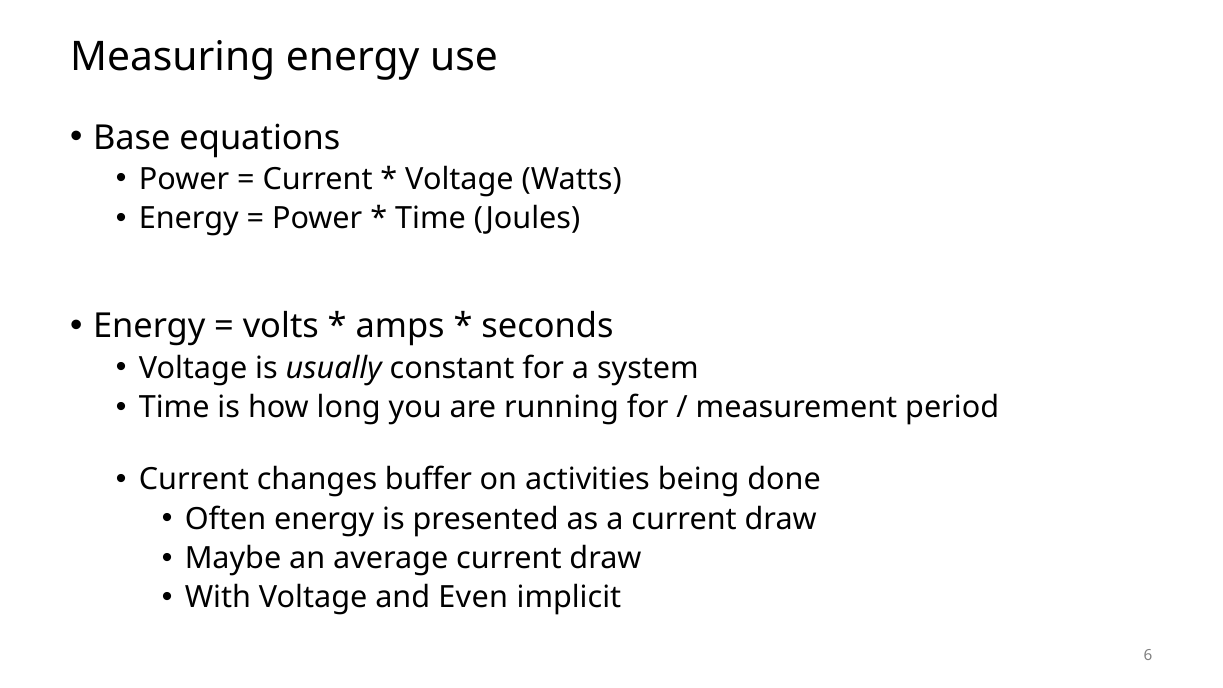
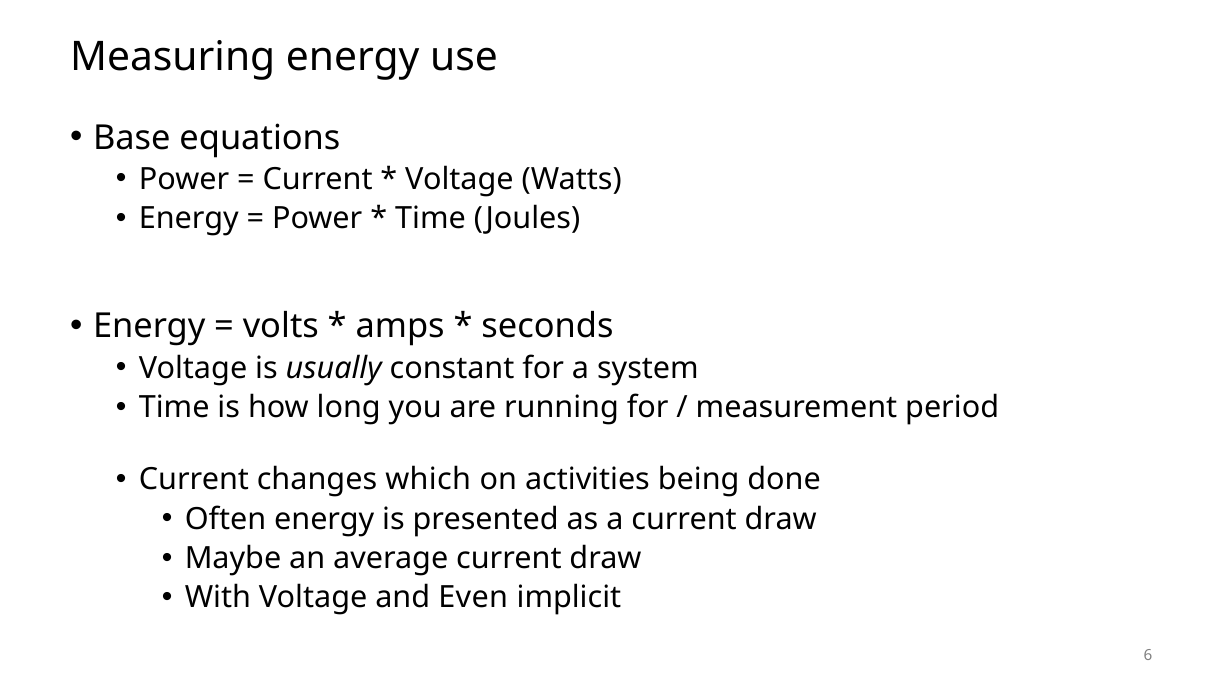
buffer: buffer -> which
